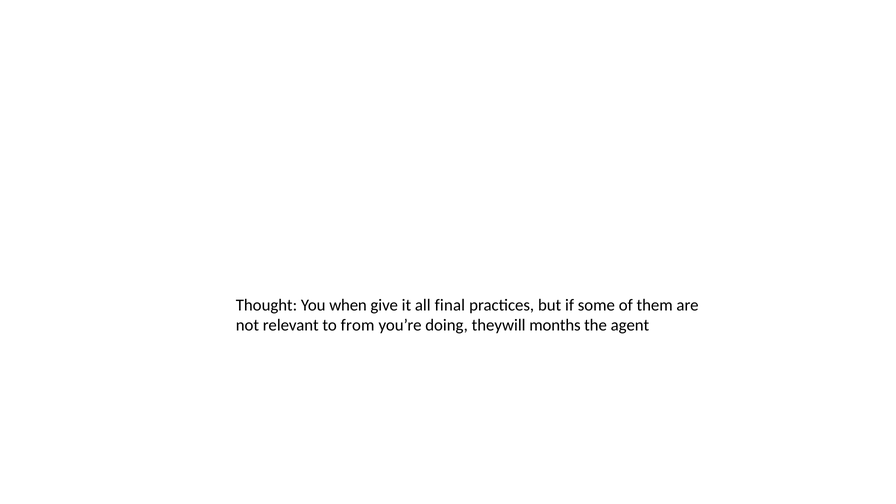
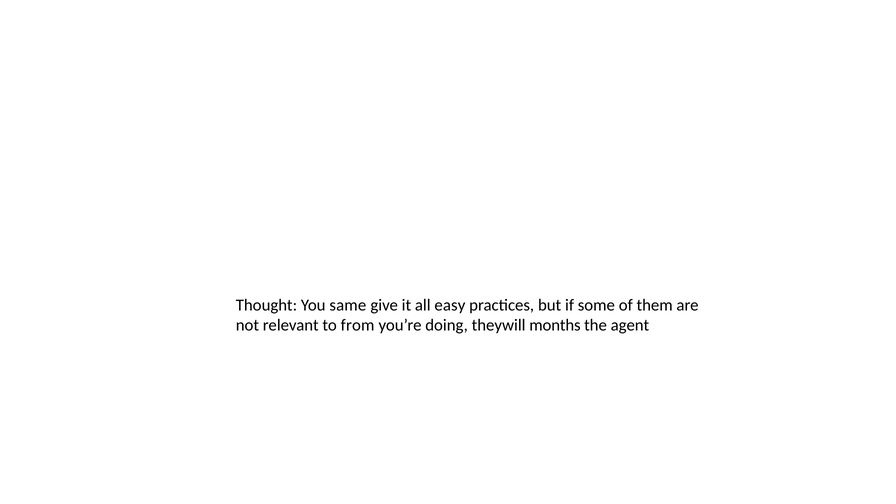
when: when -> same
final: final -> easy
